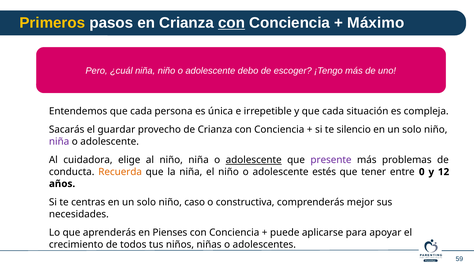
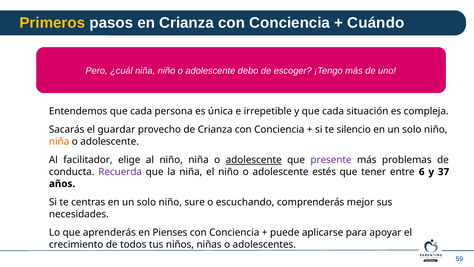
con at (232, 23) underline: present -> none
Máximo: Máximo -> Cuándo
niña at (59, 141) colour: purple -> orange
cuidadora: cuidadora -> facilitador
Recuerda colour: orange -> purple
0: 0 -> 6
12: 12 -> 37
caso: caso -> sure
constructiva: constructiva -> escuchando
